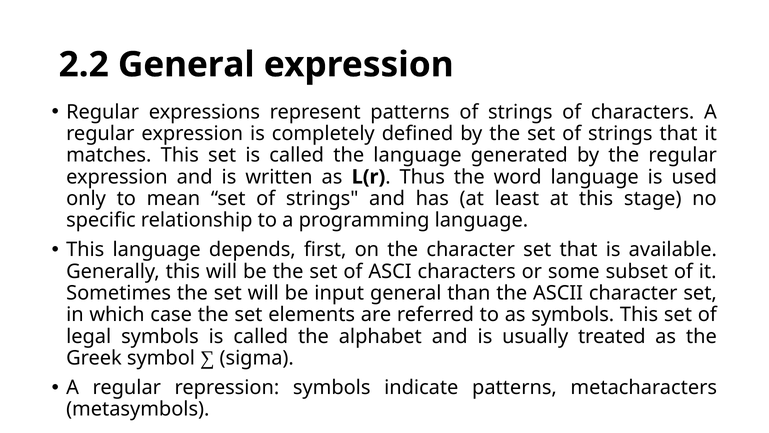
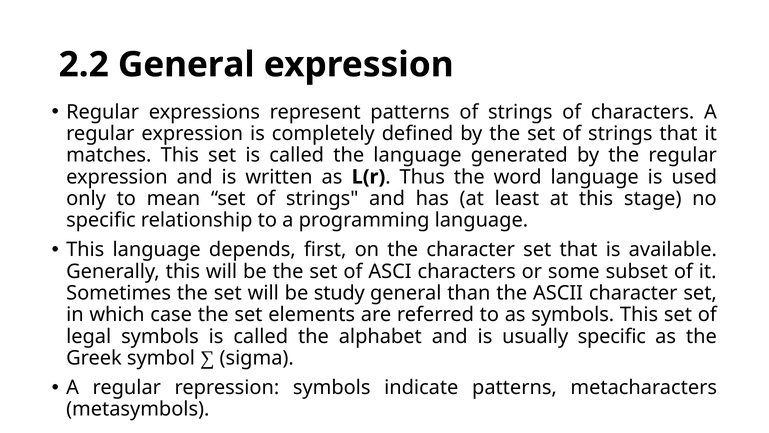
input: input -> study
usually treated: treated -> specific
